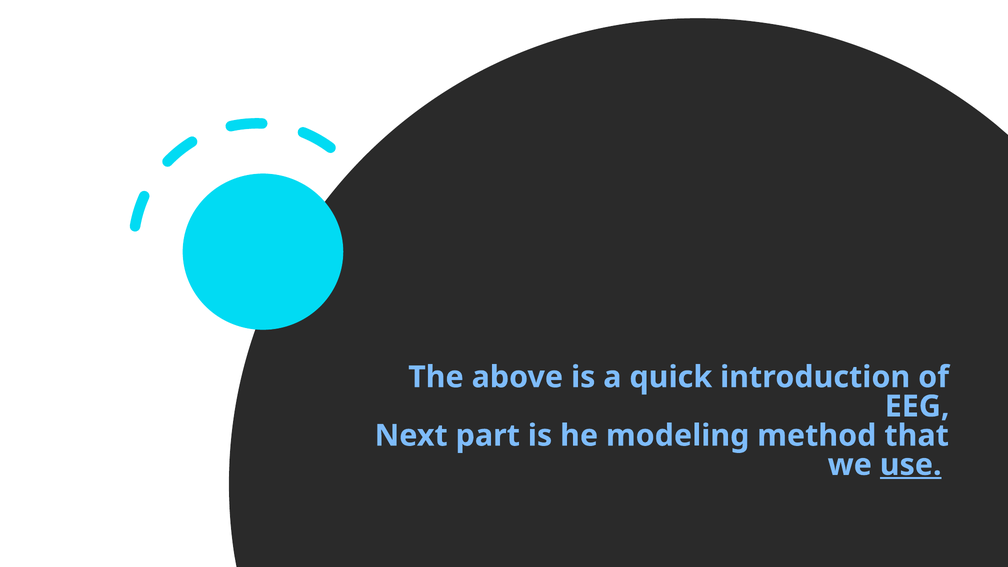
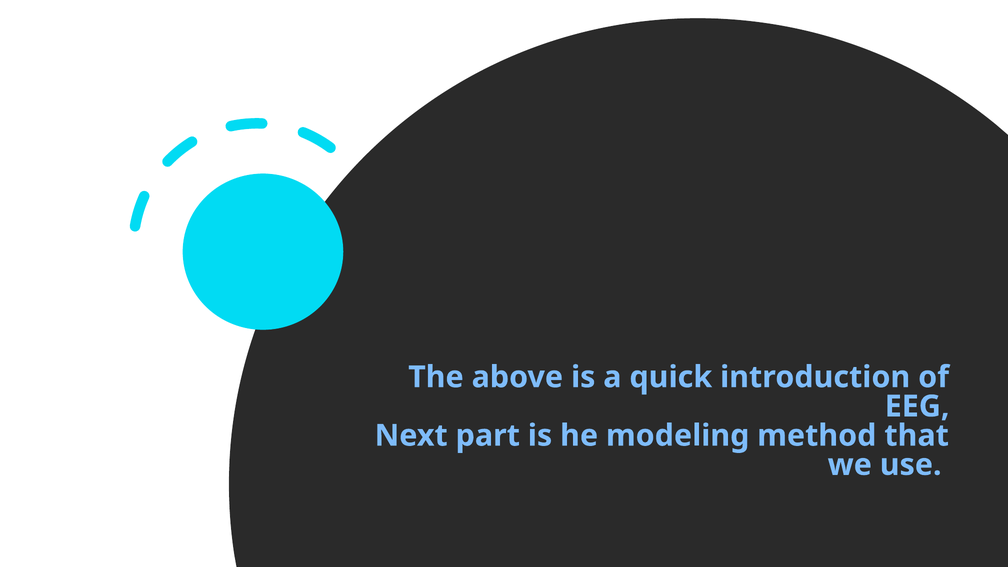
use underline: present -> none
